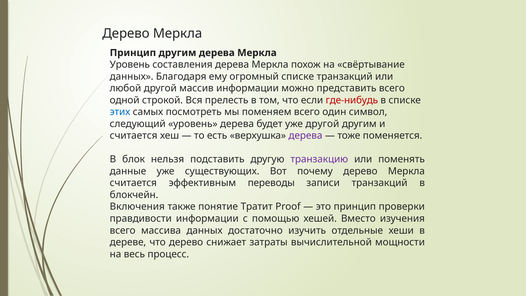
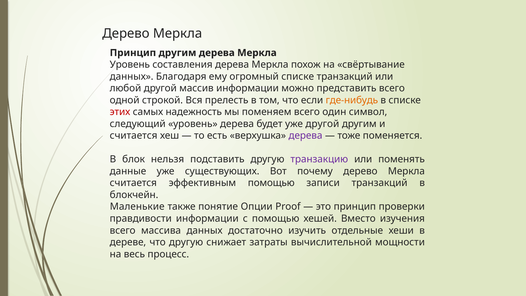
где-нибудь colour: red -> orange
этих colour: blue -> red
посмотреть: посмотреть -> надежность
эффективным переводы: переводы -> помощью
Включения: Включения -> Маленькие
Тратит: Тратит -> Опции
что дерево: дерево -> другую
